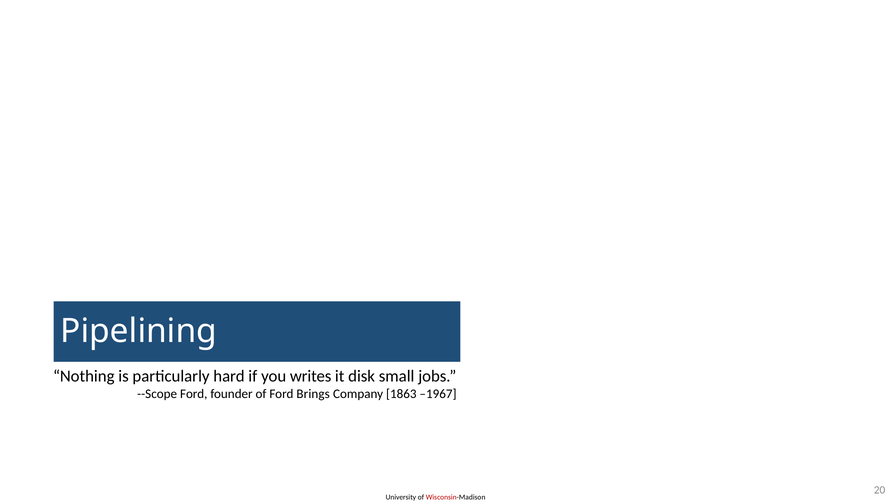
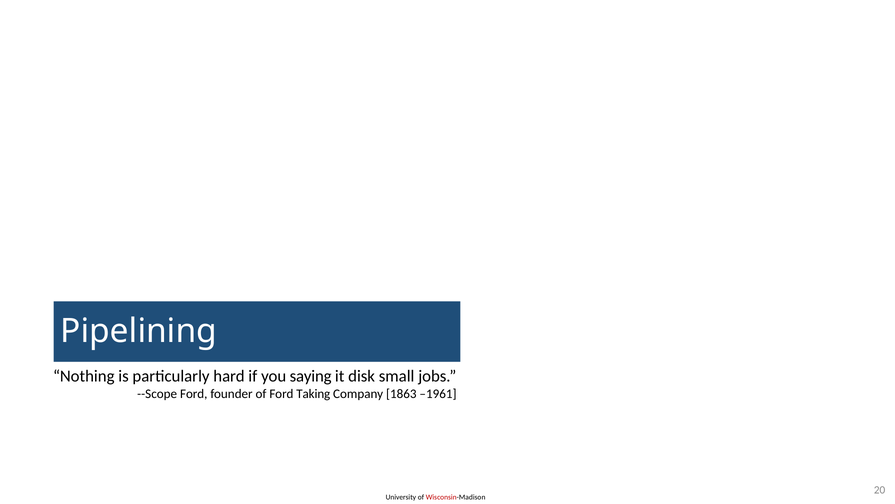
writes: writes -> saying
Brings: Brings -> Taking
–1967: –1967 -> –1961
